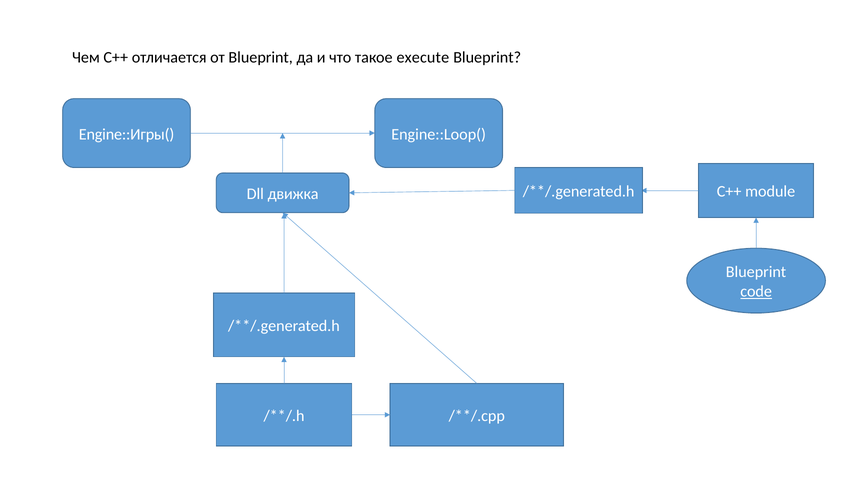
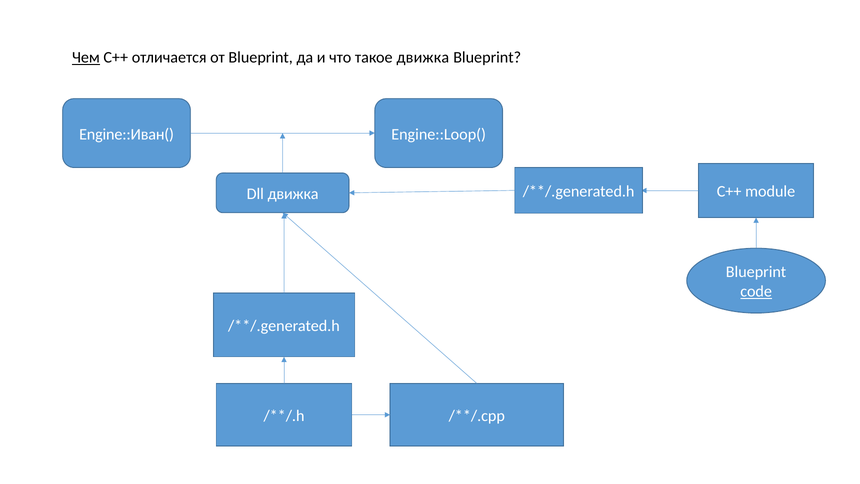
Чем underline: none -> present
такое execute: execute -> движка
Engine::Игры(: Engine::Игры( -> Engine::Иван(
